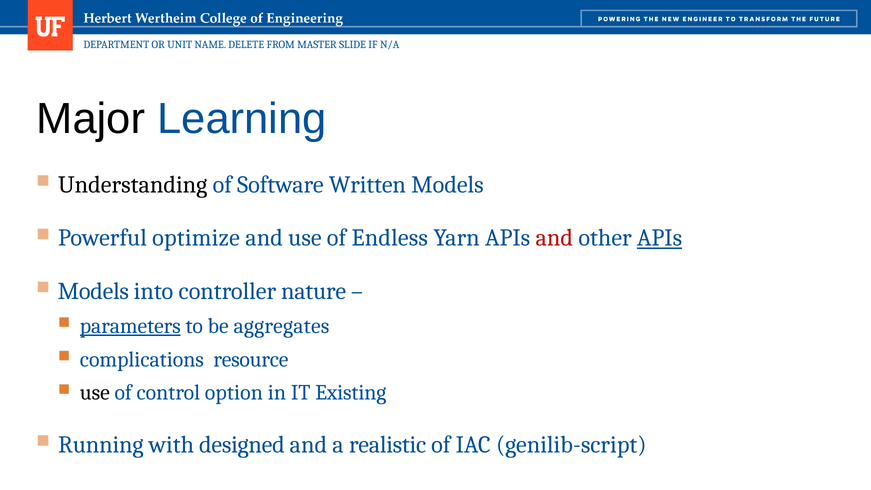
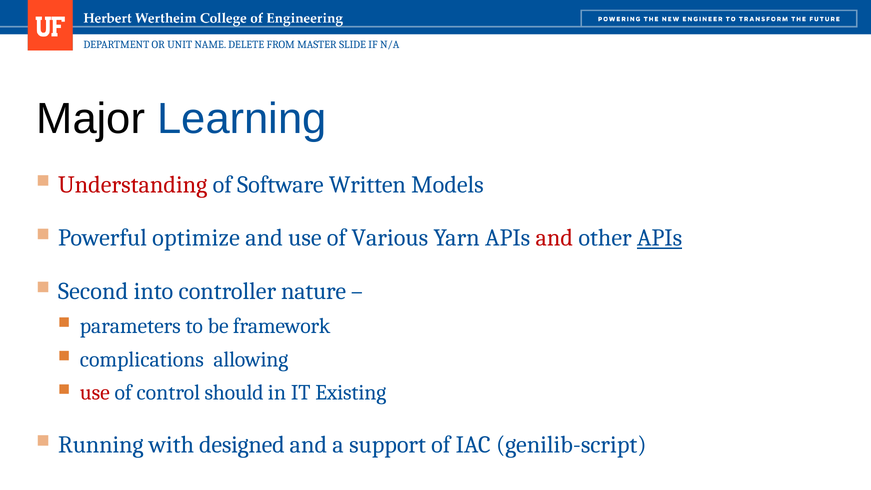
Understanding colour: black -> red
Endless: Endless -> Various
Models at (93, 291): Models -> Second
parameters underline: present -> none
aggregates: aggregates -> framework
resource: resource -> allowing
use at (95, 393) colour: black -> red
option: option -> should
realistic: realistic -> support
